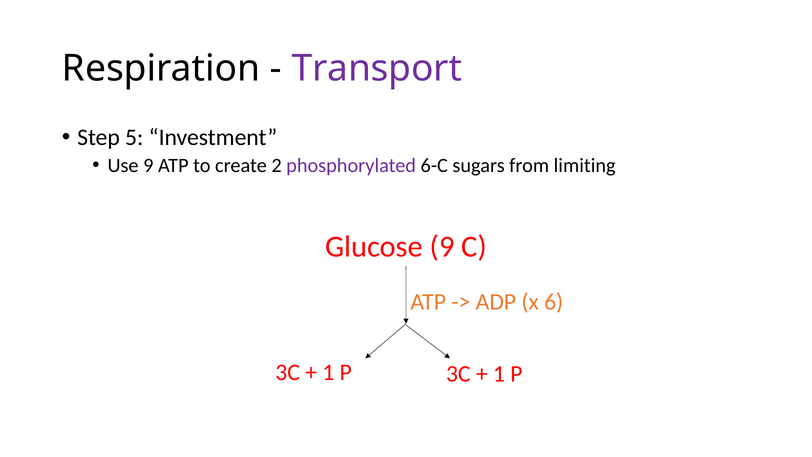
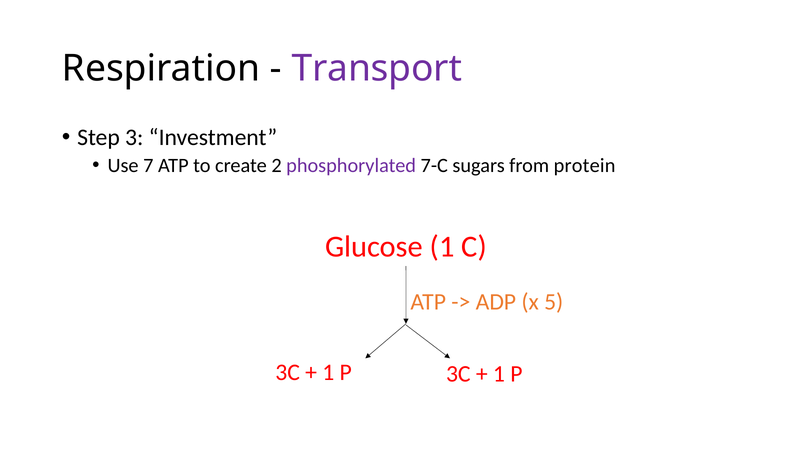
5: 5 -> 3
Use 9: 9 -> 7
6-C: 6-C -> 7-C
limiting: limiting -> protein
Glucose 9: 9 -> 1
6: 6 -> 5
